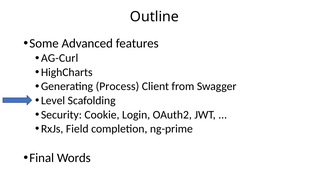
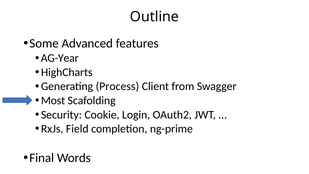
AG-Curl: AG-Curl -> AG-Year
Level: Level -> Most
